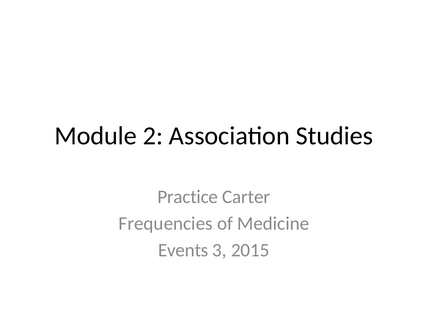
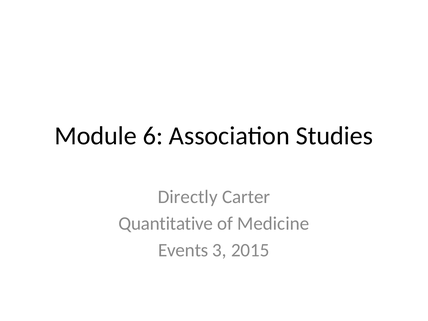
2: 2 -> 6
Practice: Practice -> Directly
Frequencies: Frequencies -> Quantitative
